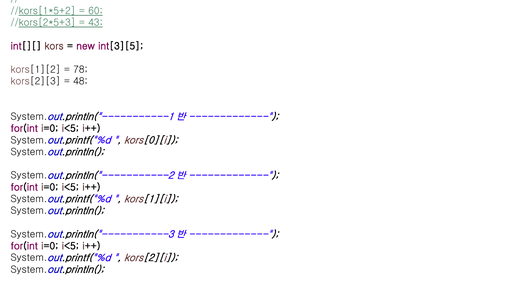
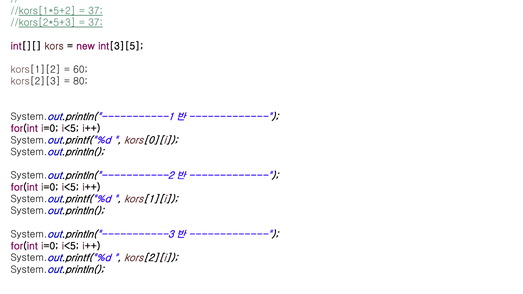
60 at (96, 11): 60 -> 37
43 at (96, 23): 43 -> 37
78: 78 -> 60
48: 48 -> 80
